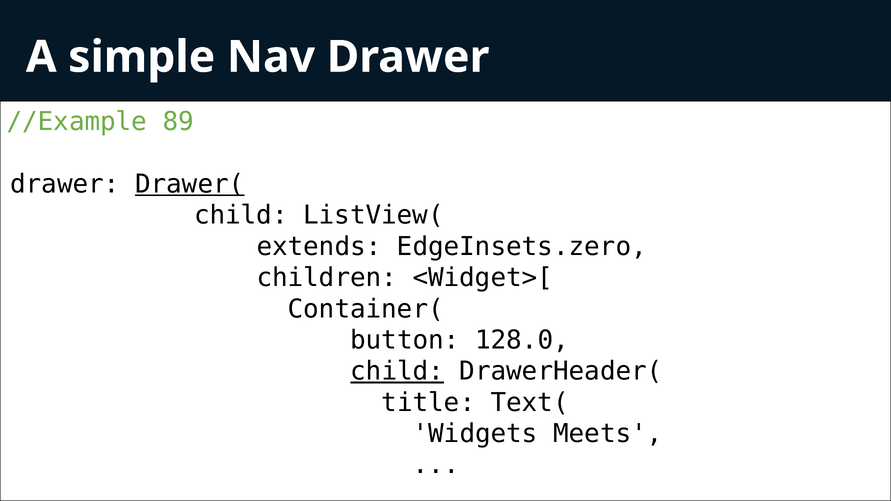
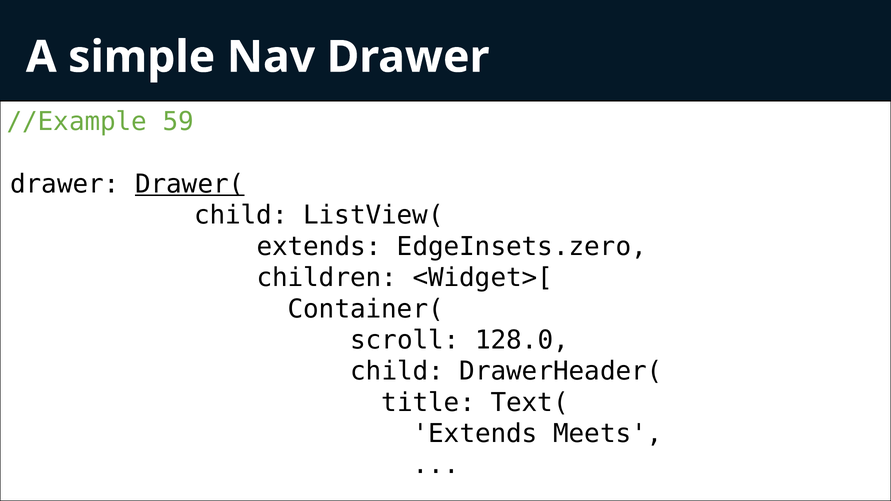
89: 89 -> 59
button: button -> scroll
child at (397, 371) underline: present -> none
Widgets at (475, 434): Widgets -> Extends
